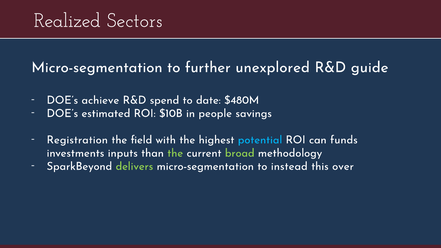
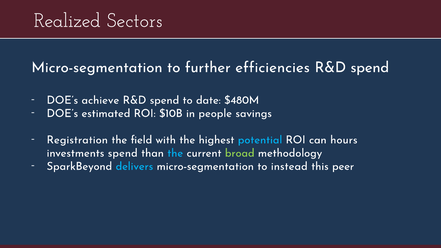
unexplored: unexplored -> efficiencies
guide at (370, 67): guide -> spend
funds: funds -> hours
investments inputs: inputs -> spend
the at (175, 153) colour: light green -> light blue
delivers colour: light green -> light blue
over: over -> peer
